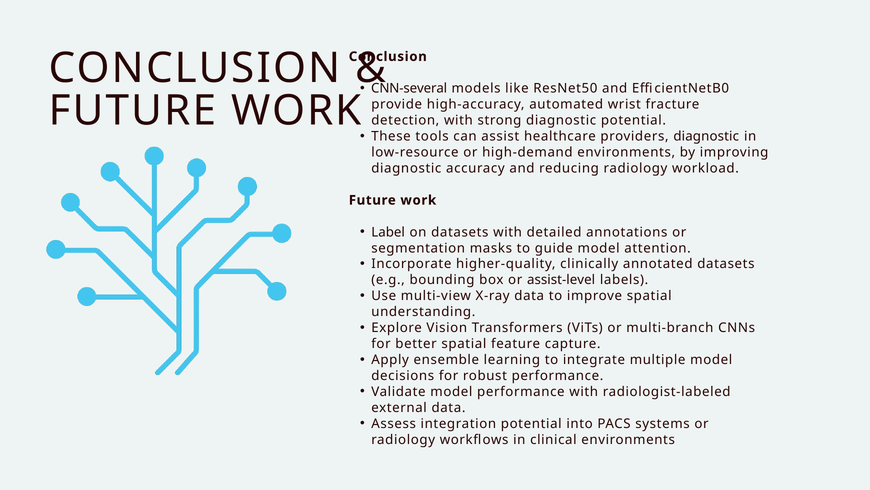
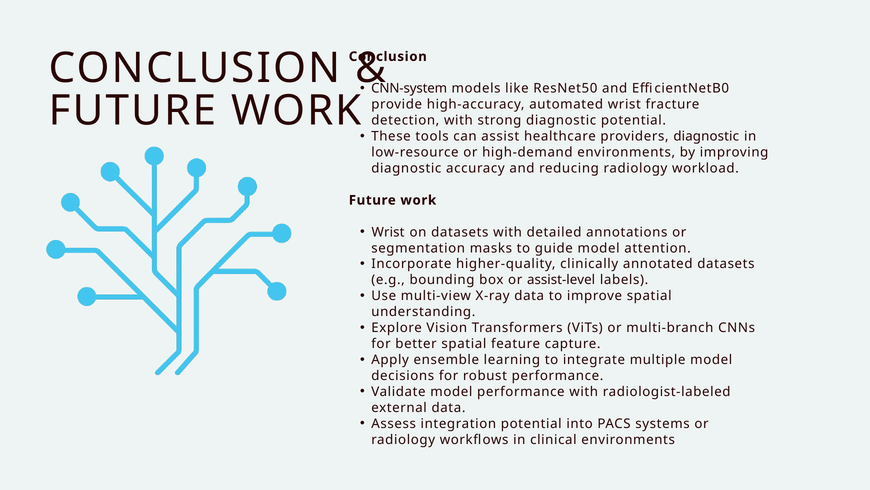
CNN-several: CNN-several -> CNN-system
Label at (388, 232): Label -> Wrist
